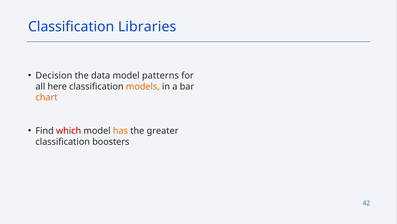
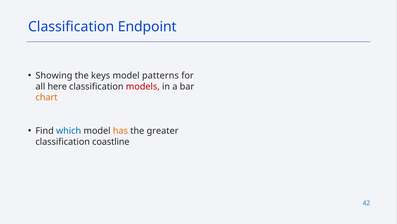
Libraries: Libraries -> Endpoint
Decision: Decision -> Showing
data: data -> keys
models colour: orange -> red
which colour: red -> blue
boosters: boosters -> coastline
